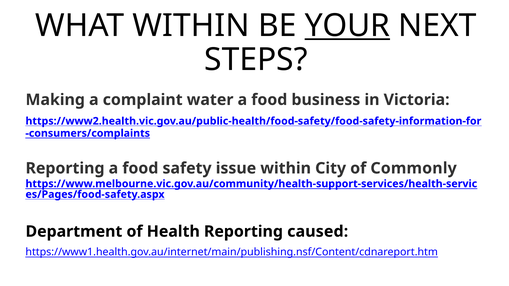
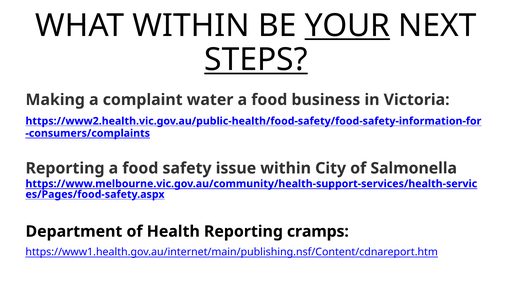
STEPS underline: none -> present
Commonly: Commonly -> Salmonella
caused: caused -> cramps
